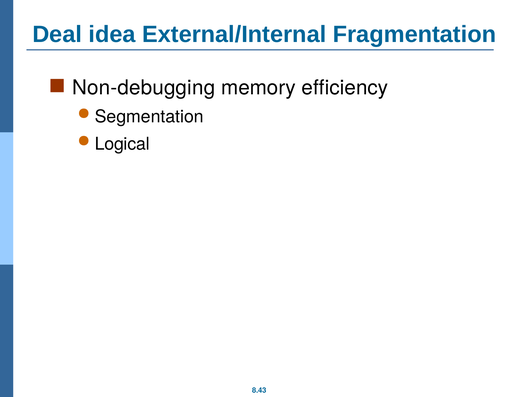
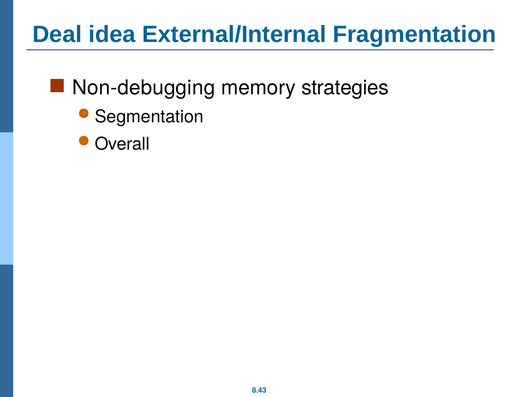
efficiency: efficiency -> strategies
Logical: Logical -> Overall
